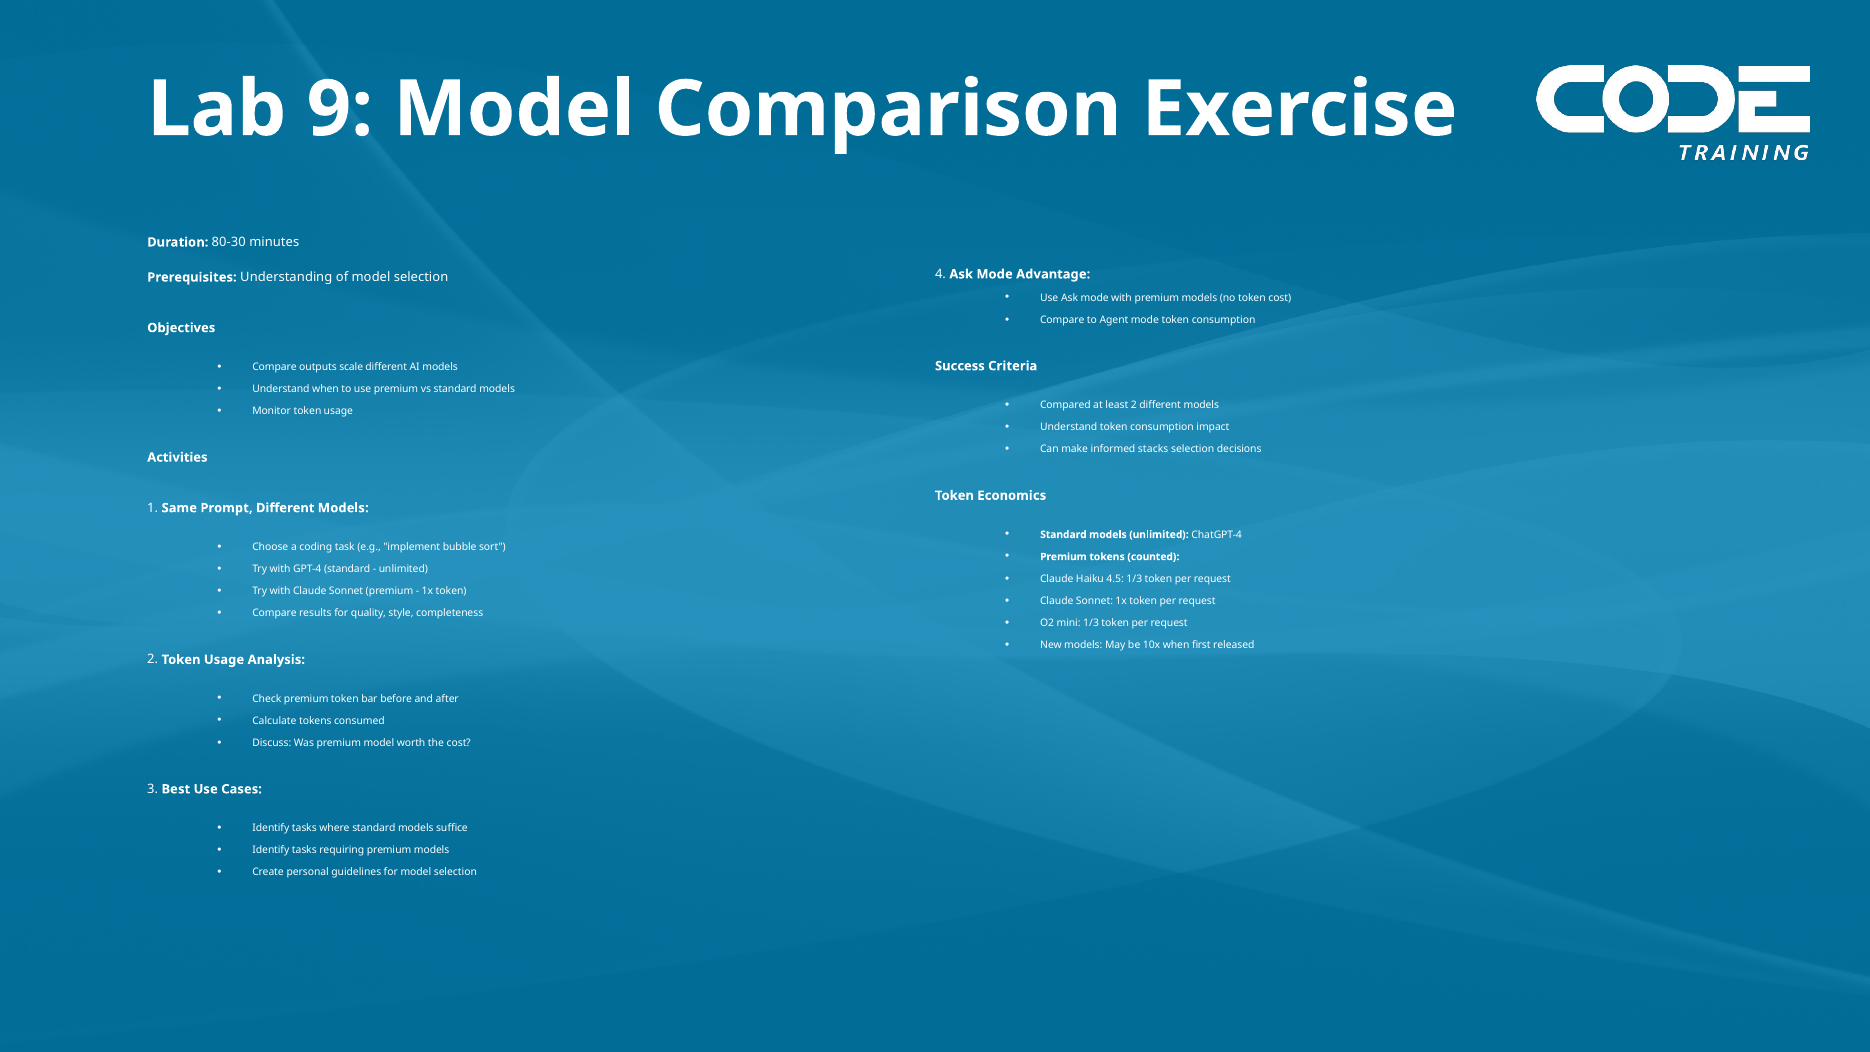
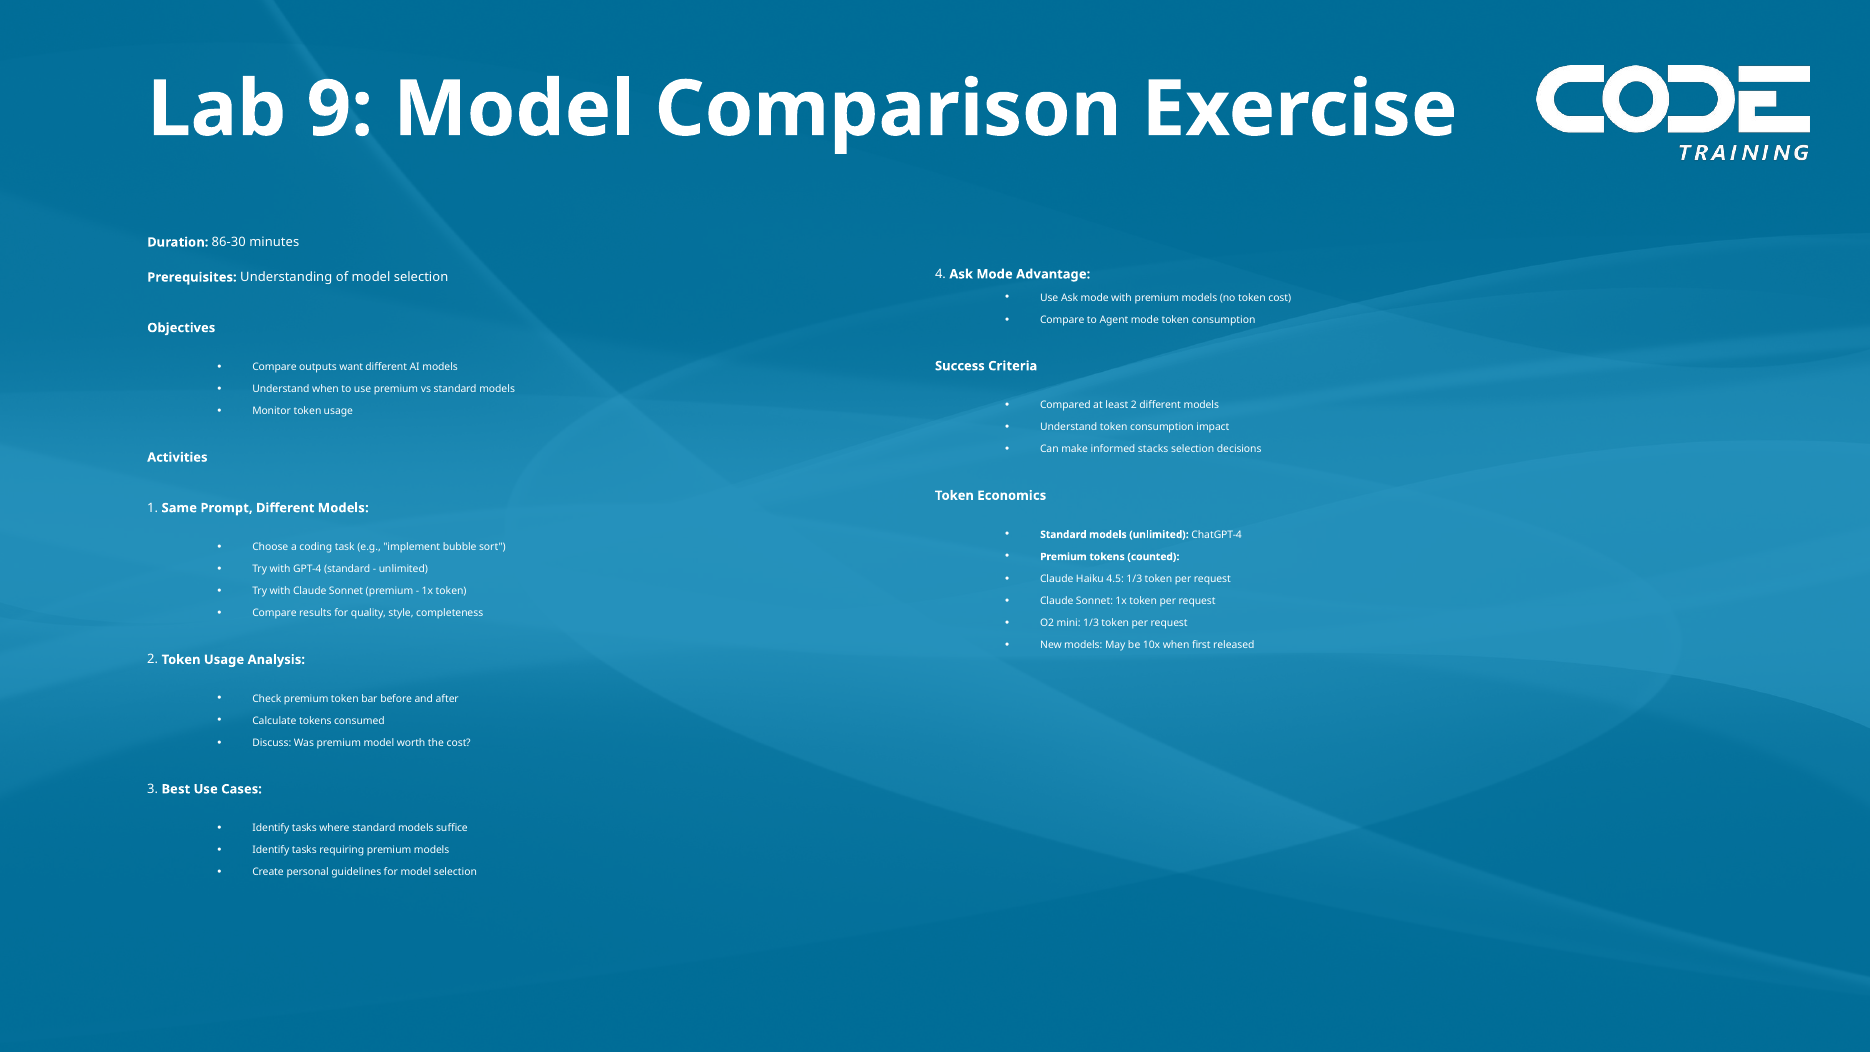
80-30: 80-30 -> 86-30
scale: scale -> want
